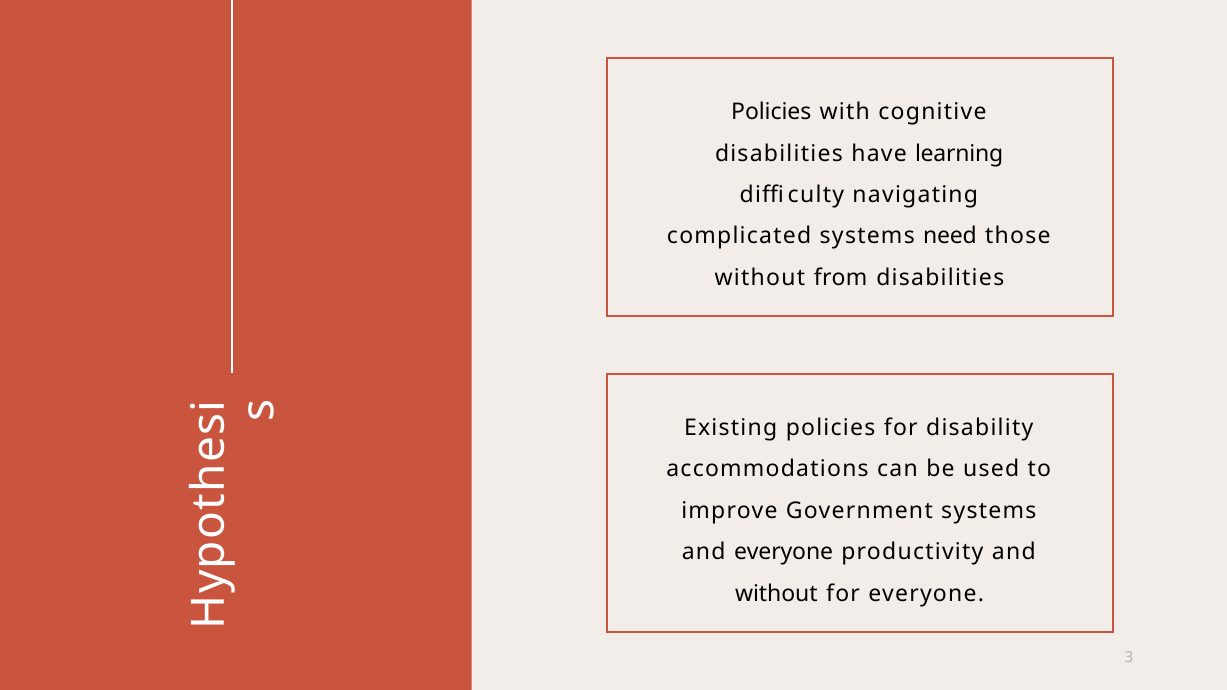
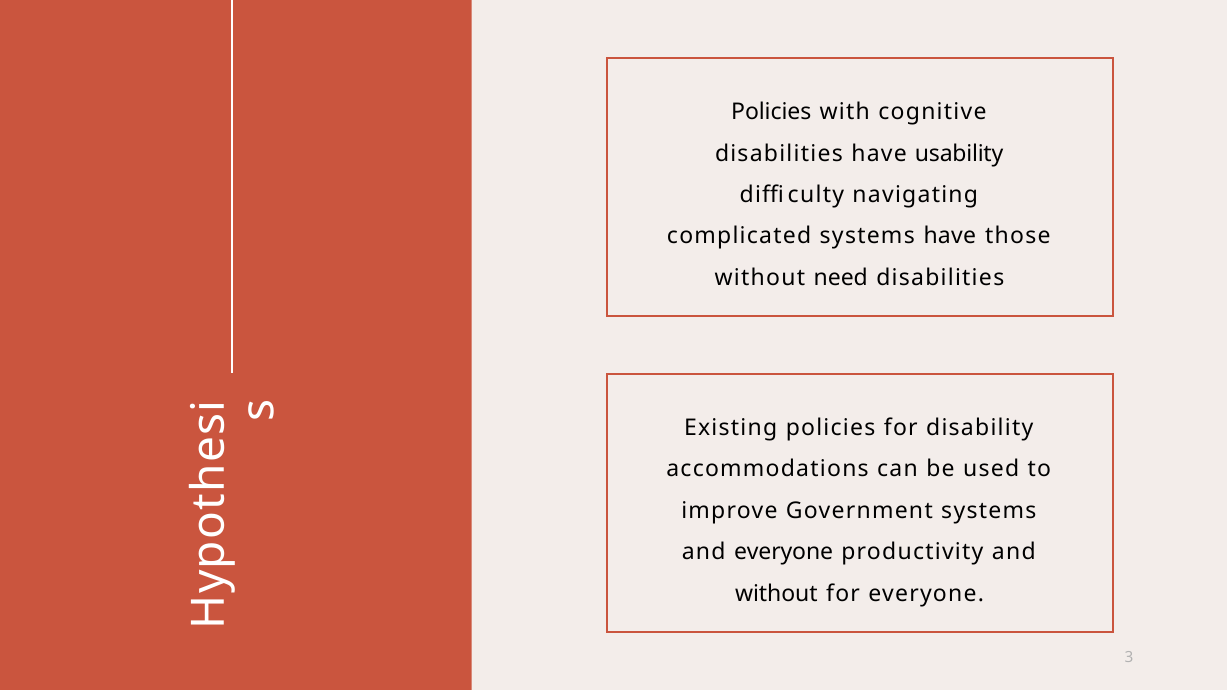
learning: learning -> usability
systems need: need -> have
from: from -> need
